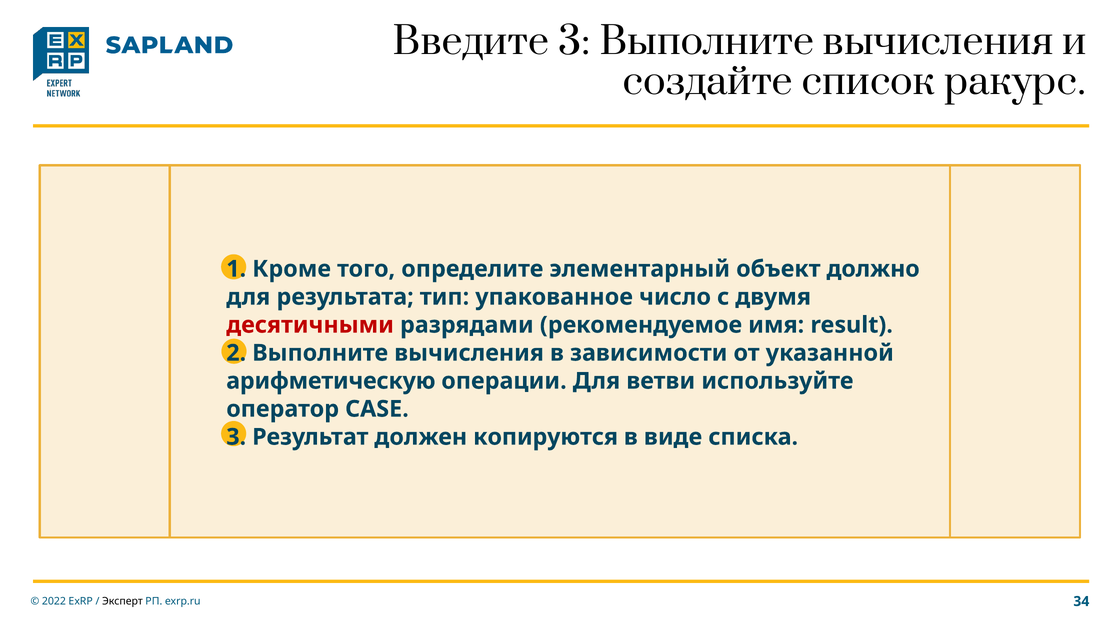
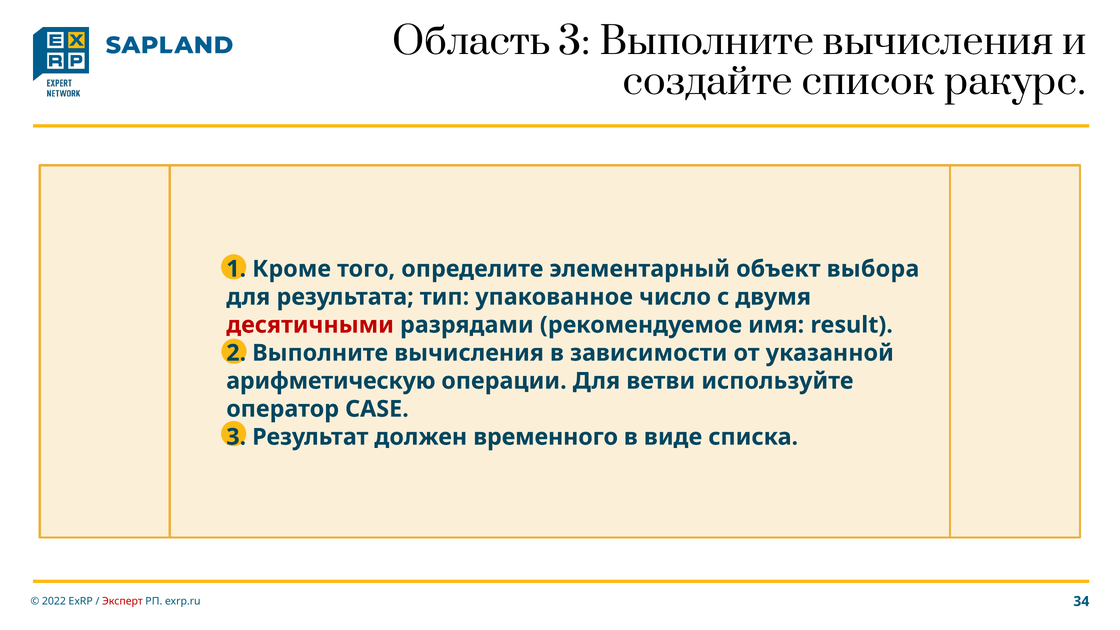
Введите: Введите -> Область
должно: должно -> выбора
копируются: копируются -> временного
Эксперт colour: black -> red
